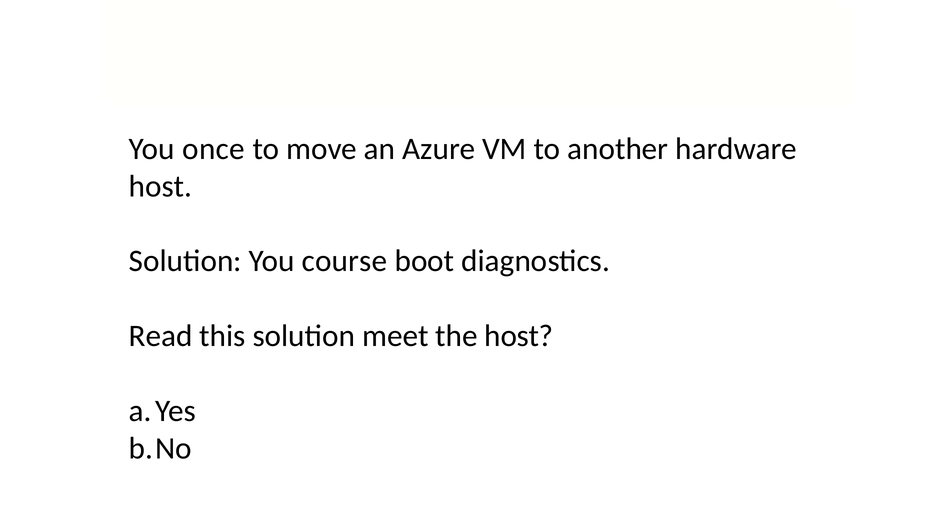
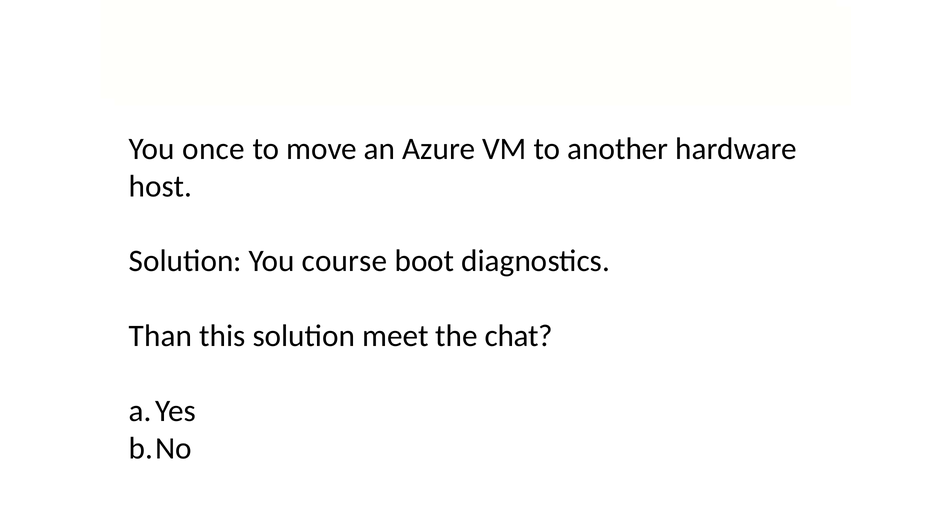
Read: Read -> Than
the host: host -> chat
